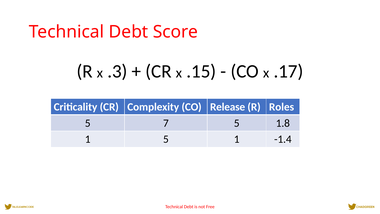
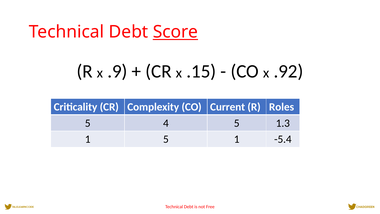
Score underline: none -> present
.3: .3 -> .9
.17: .17 -> .92
Release: Release -> Current
7: 7 -> 4
1.8: 1.8 -> 1.3
-1.4: -1.4 -> -5.4
